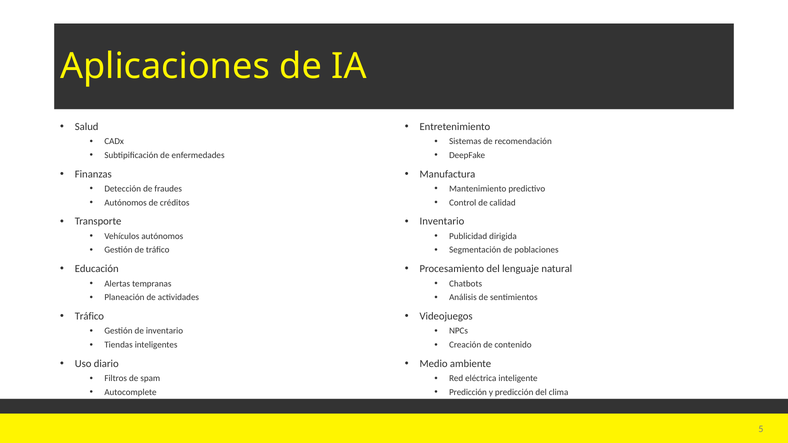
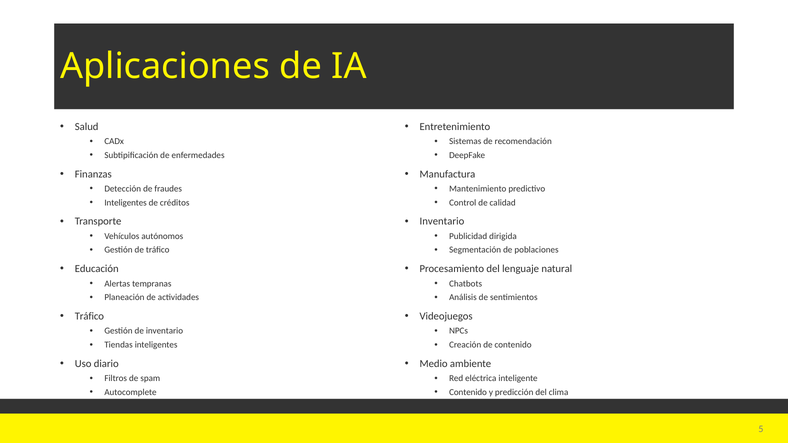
Autónomos at (126, 203): Autónomos -> Inteligentes
Predicción at (468, 392): Predicción -> Contenido
